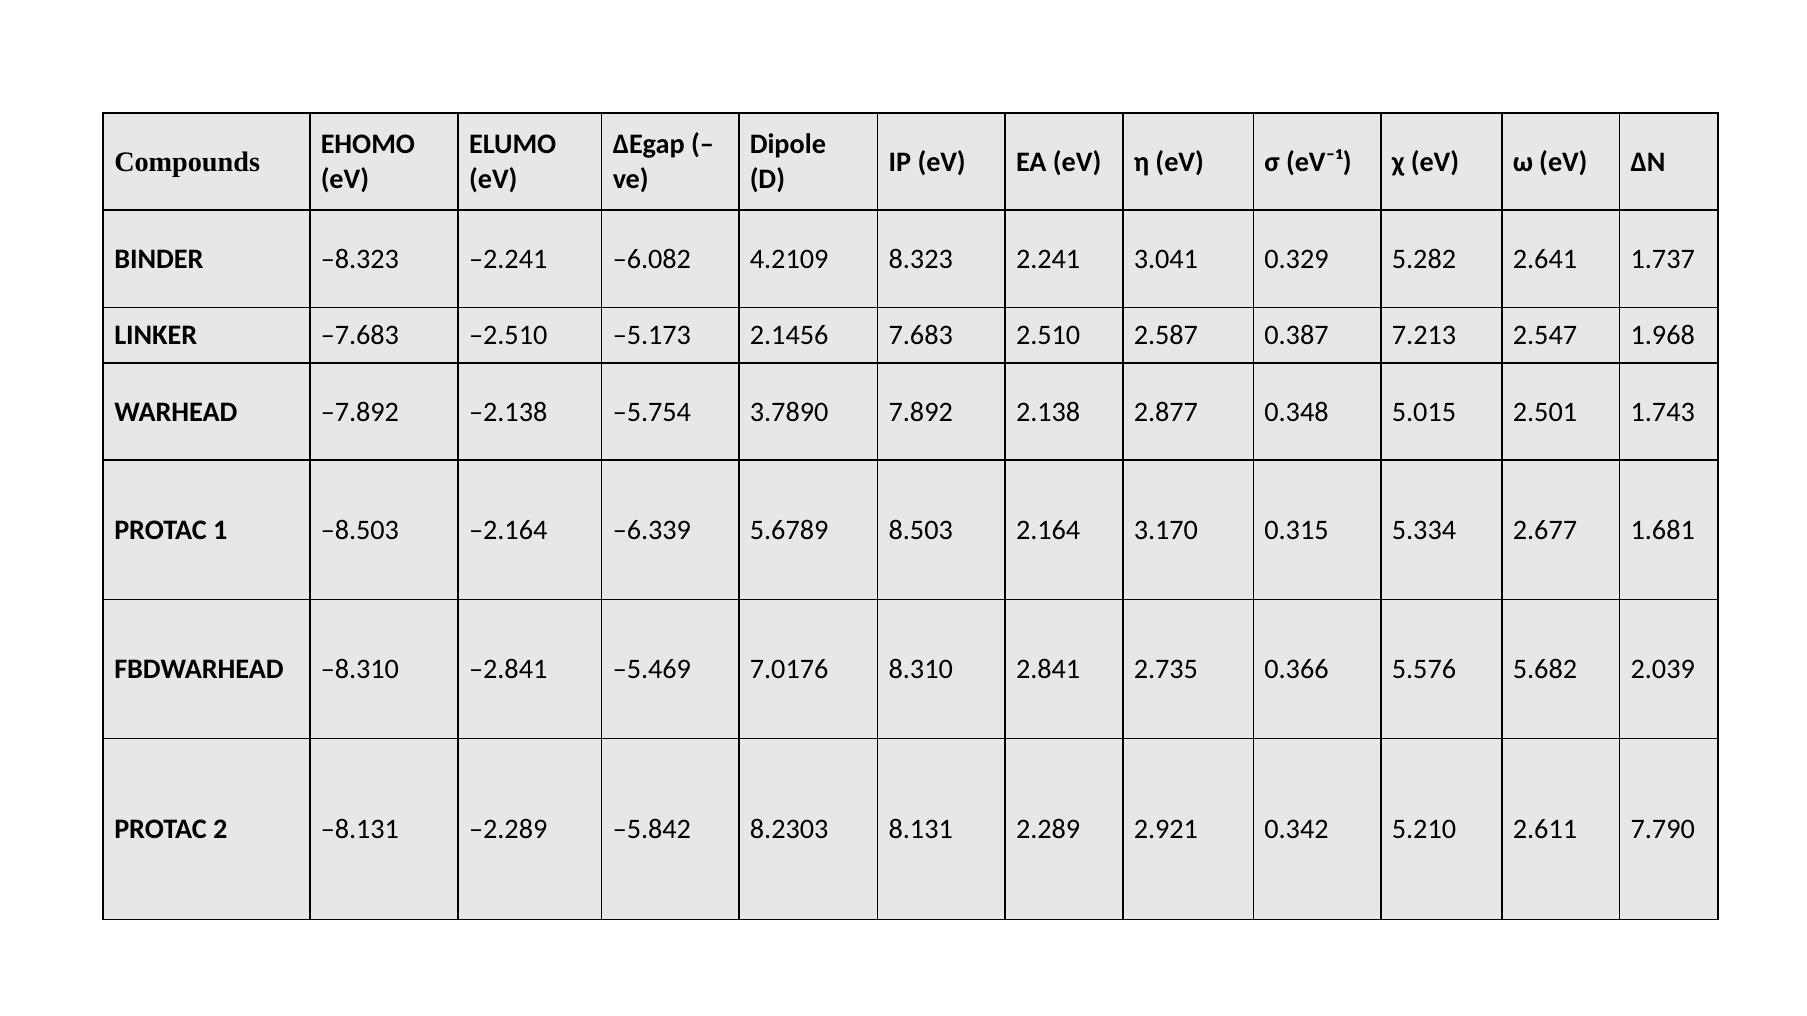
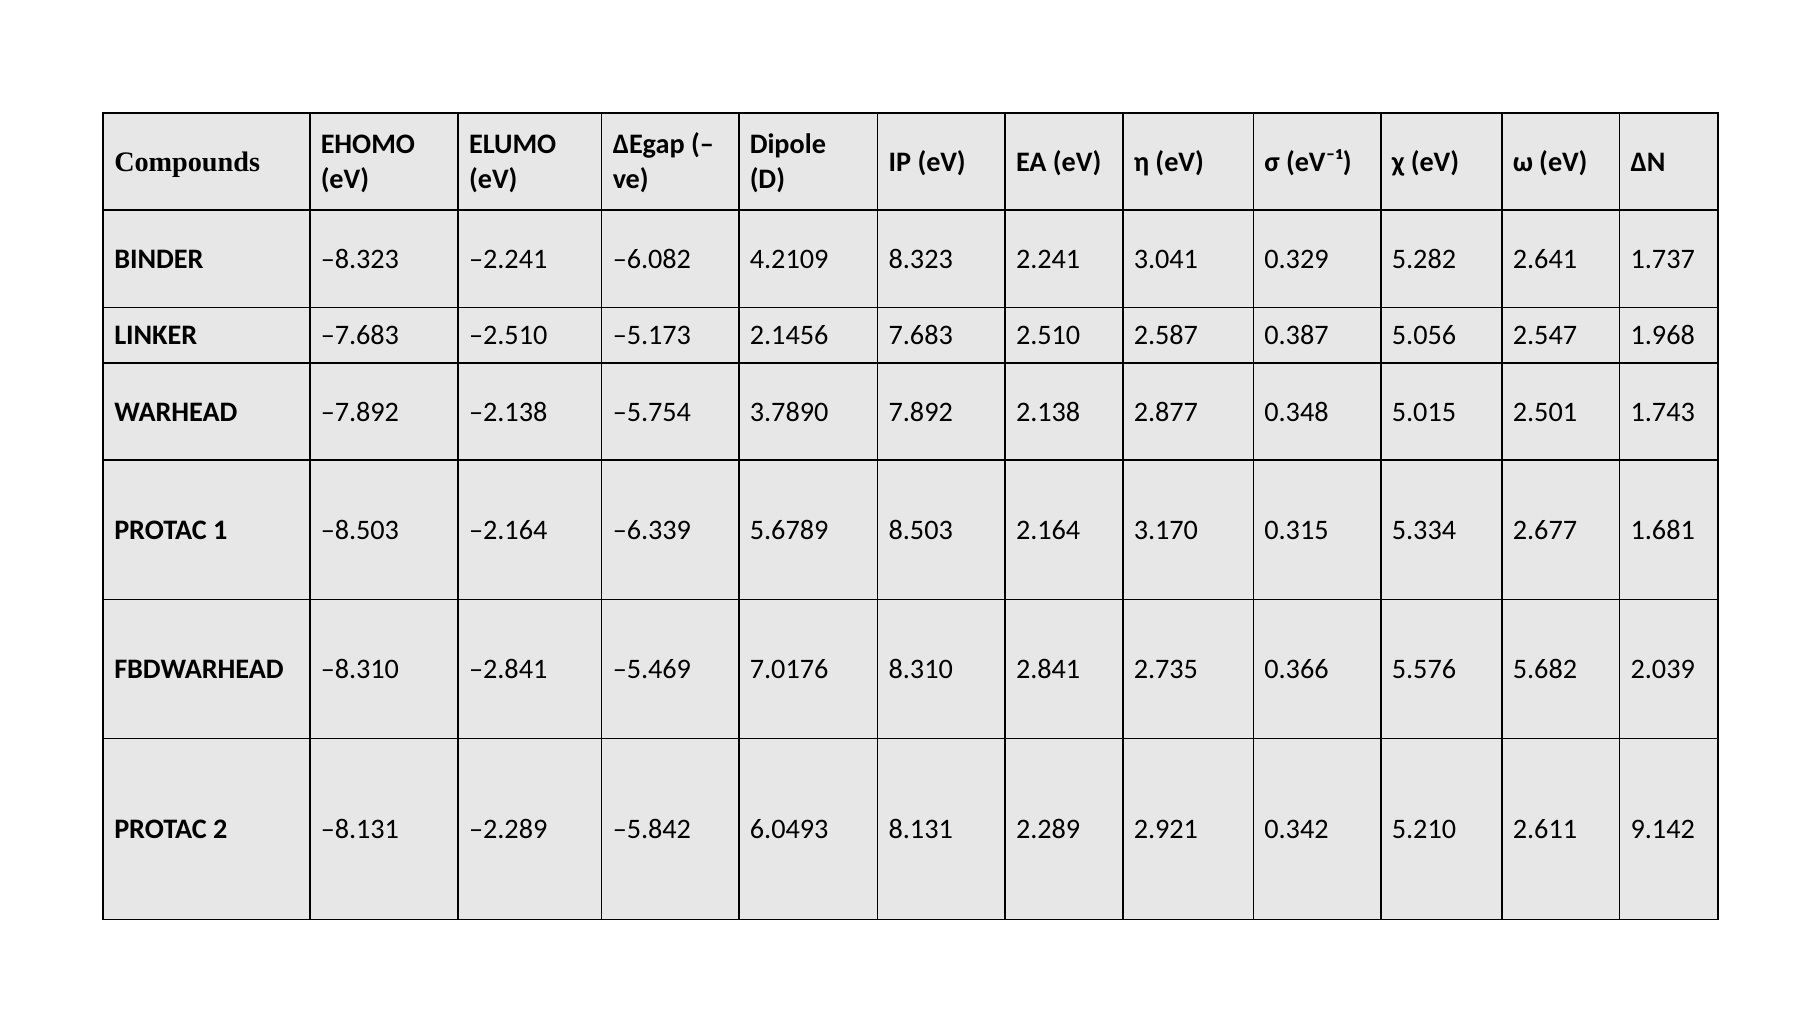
7.213: 7.213 -> 5.056
8.2303: 8.2303 -> 6.0493
7.790: 7.790 -> 9.142
